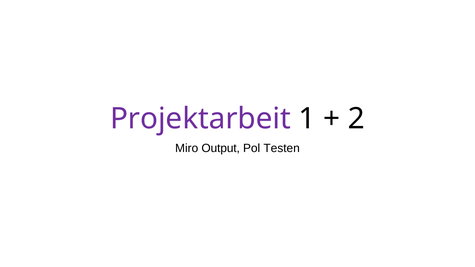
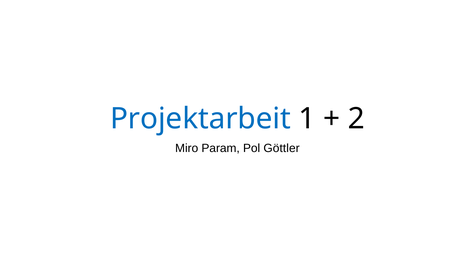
Projektarbeit colour: purple -> blue
Output: Output -> Param
Testen: Testen -> Göttler
